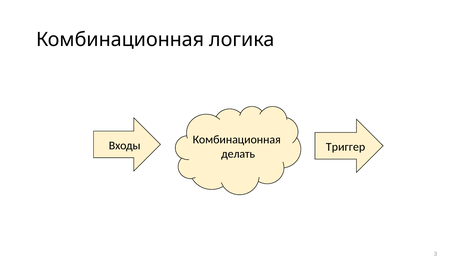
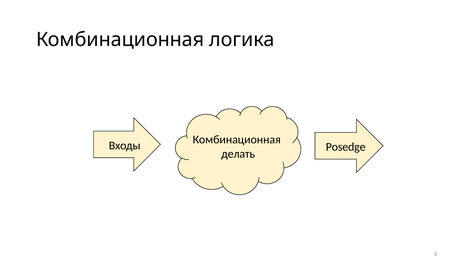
Триггер: Триггер -> Posedge
